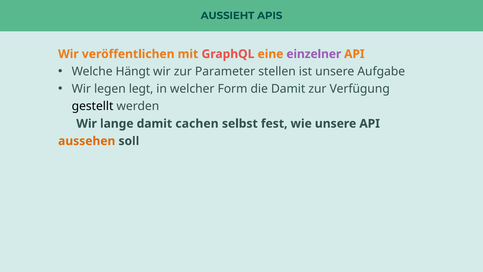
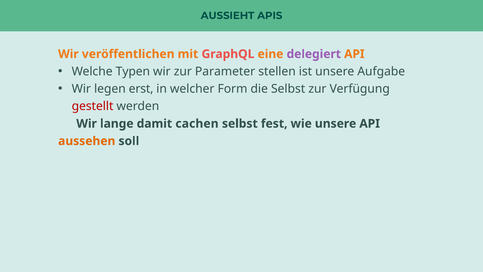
einzelner: einzelner -> delegiert
Hängt: Hängt -> Typen
legt: legt -> erst
die Damit: Damit -> Selbst
gestellt colour: black -> red
